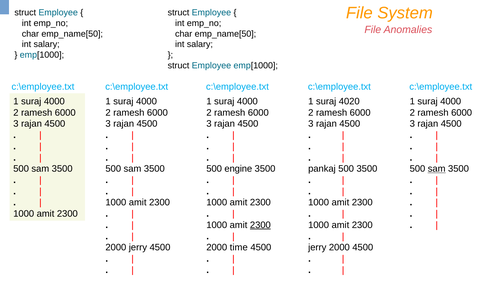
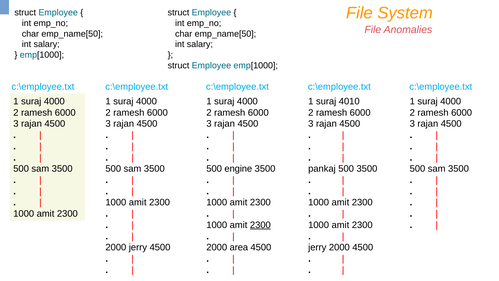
4020: 4020 -> 4010
sam at (437, 169) underline: present -> none
time: time -> area
